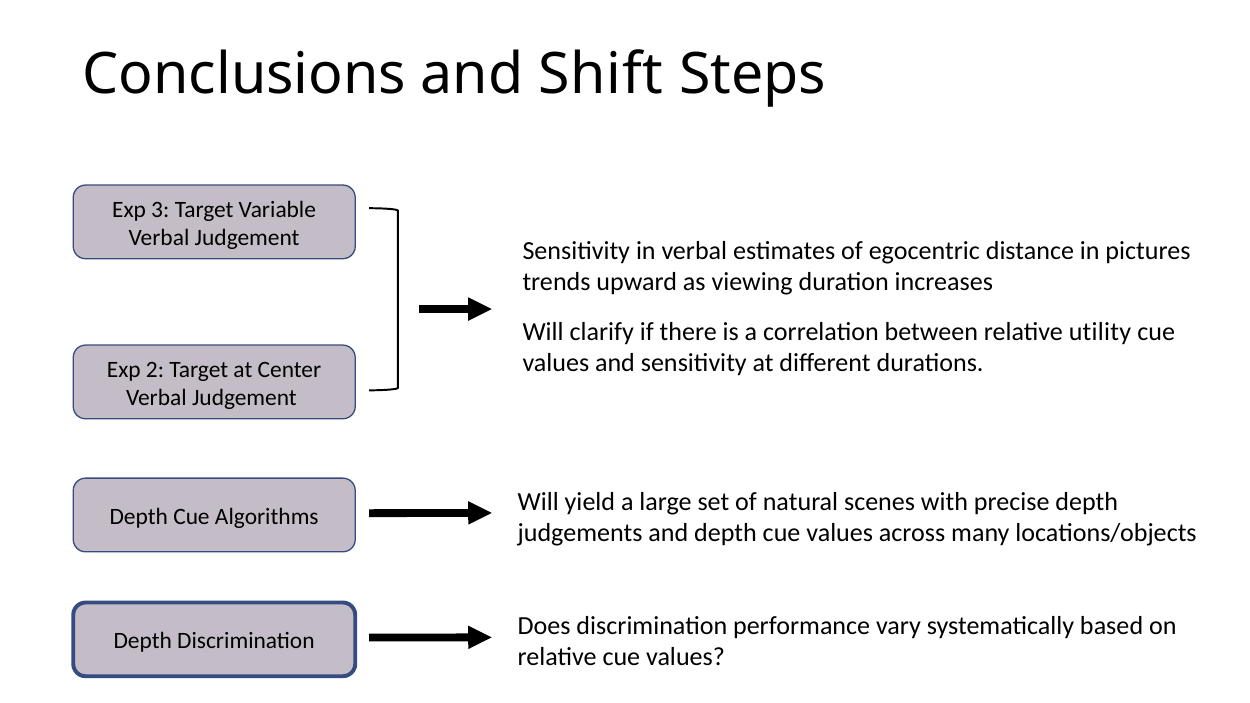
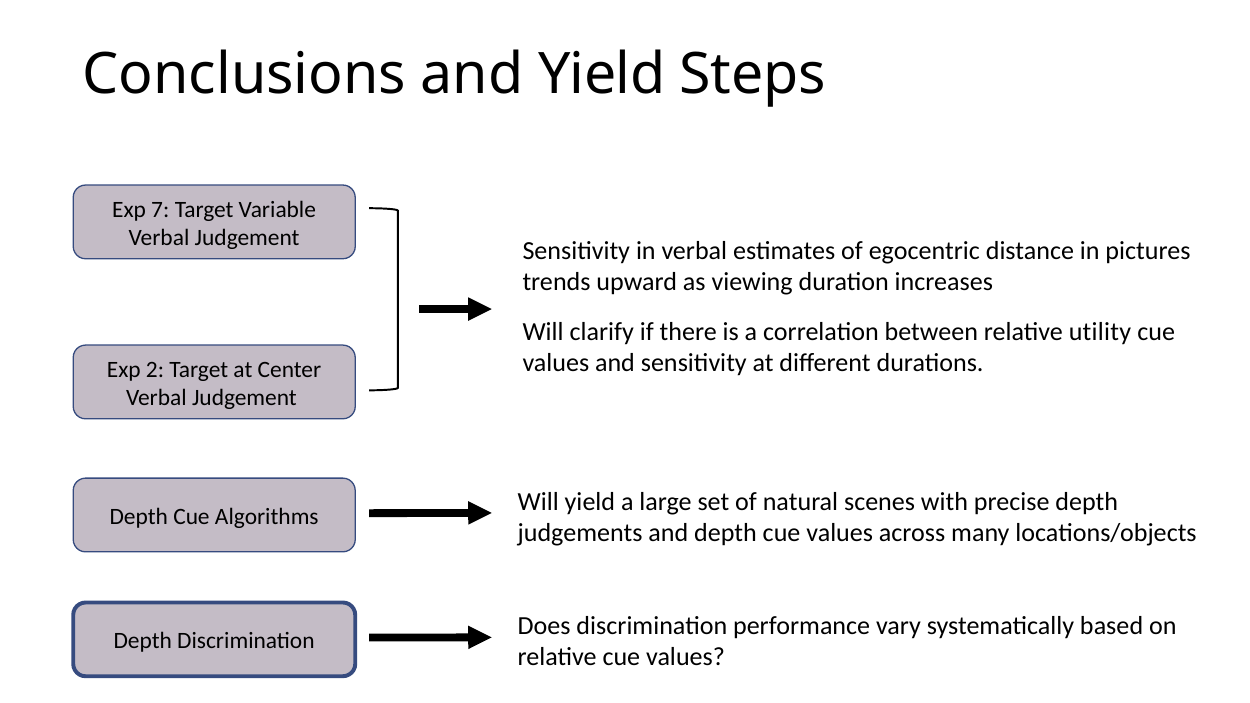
and Shift: Shift -> Yield
3: 3 -> 7
